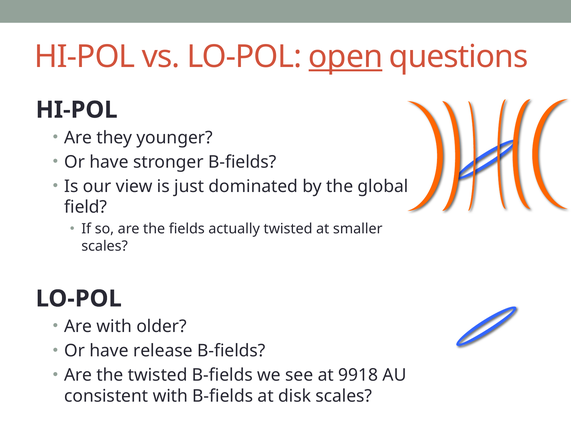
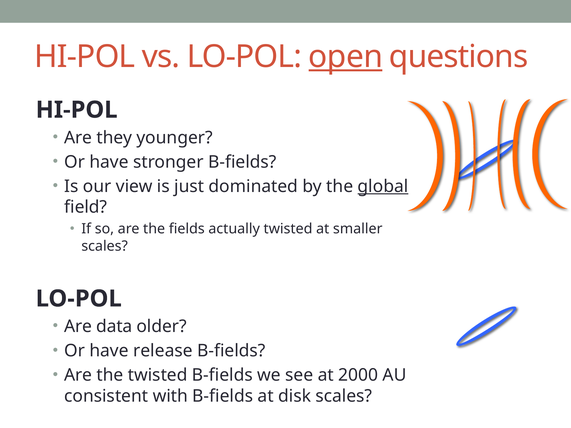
global underline: none -> present
Are with: with -> data
9918: 9918 -> 2000
